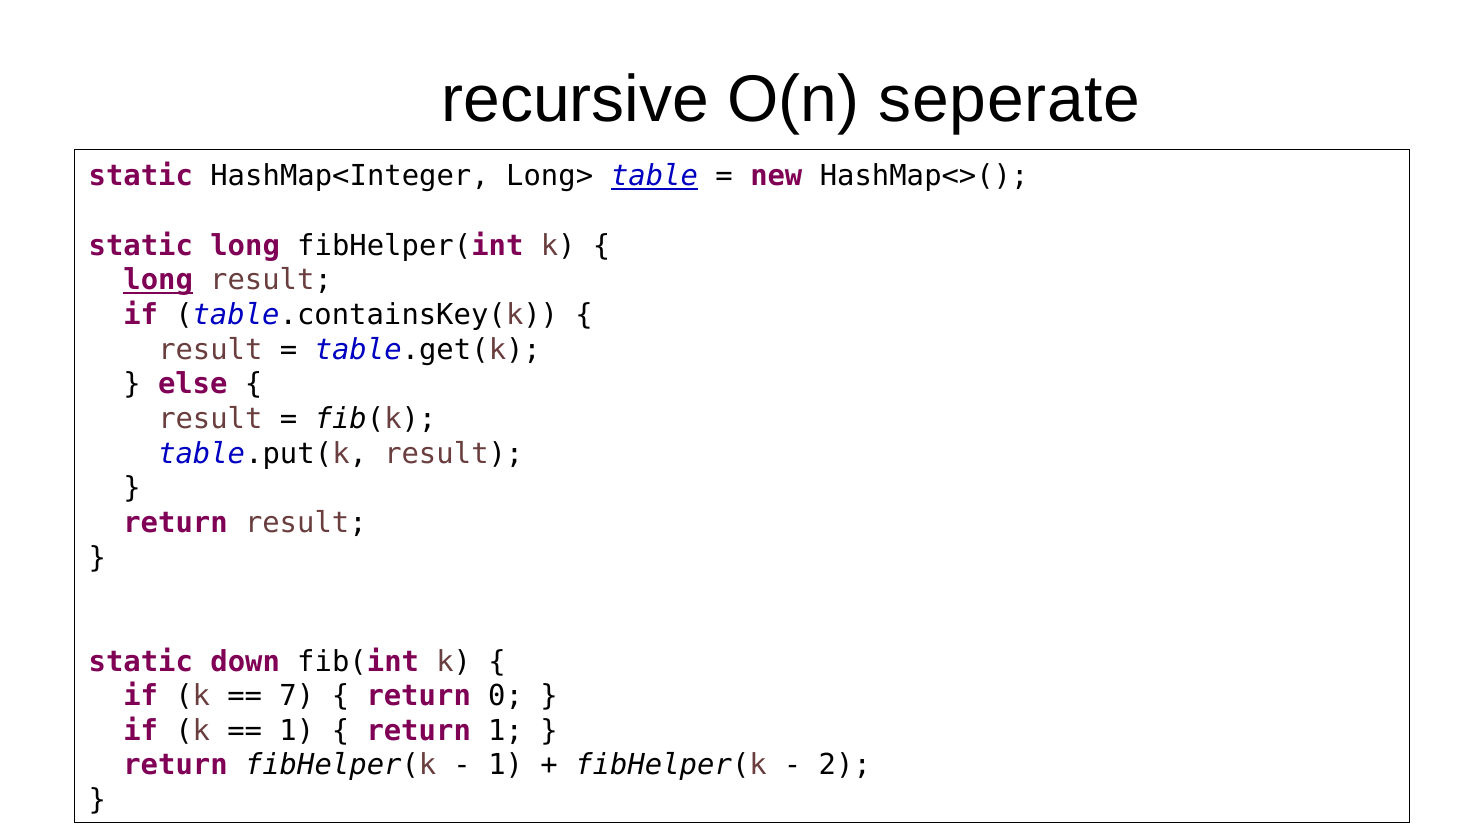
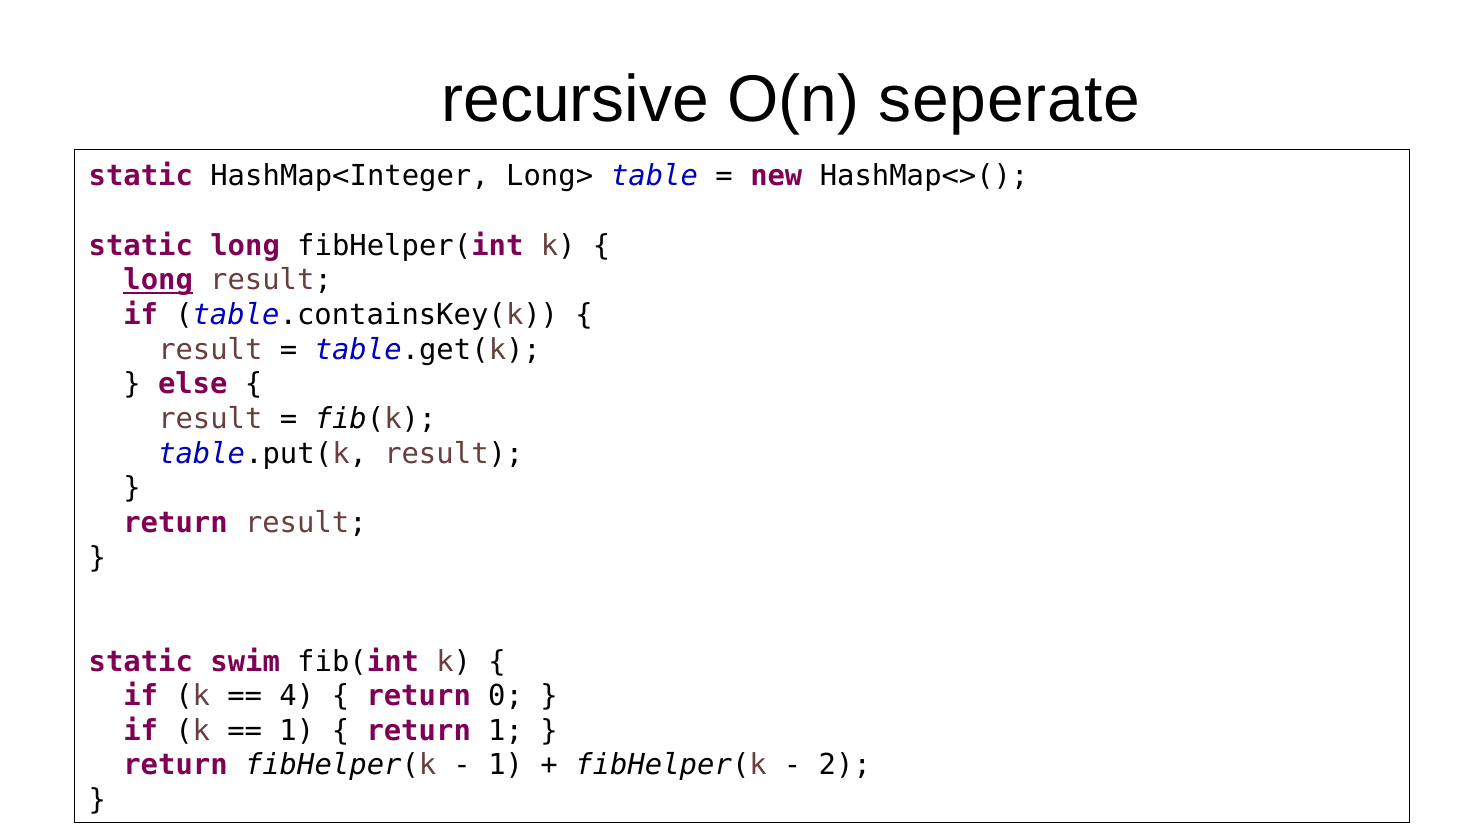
table underline: present -> none
down: down -> swim
7: 7 -> 4
